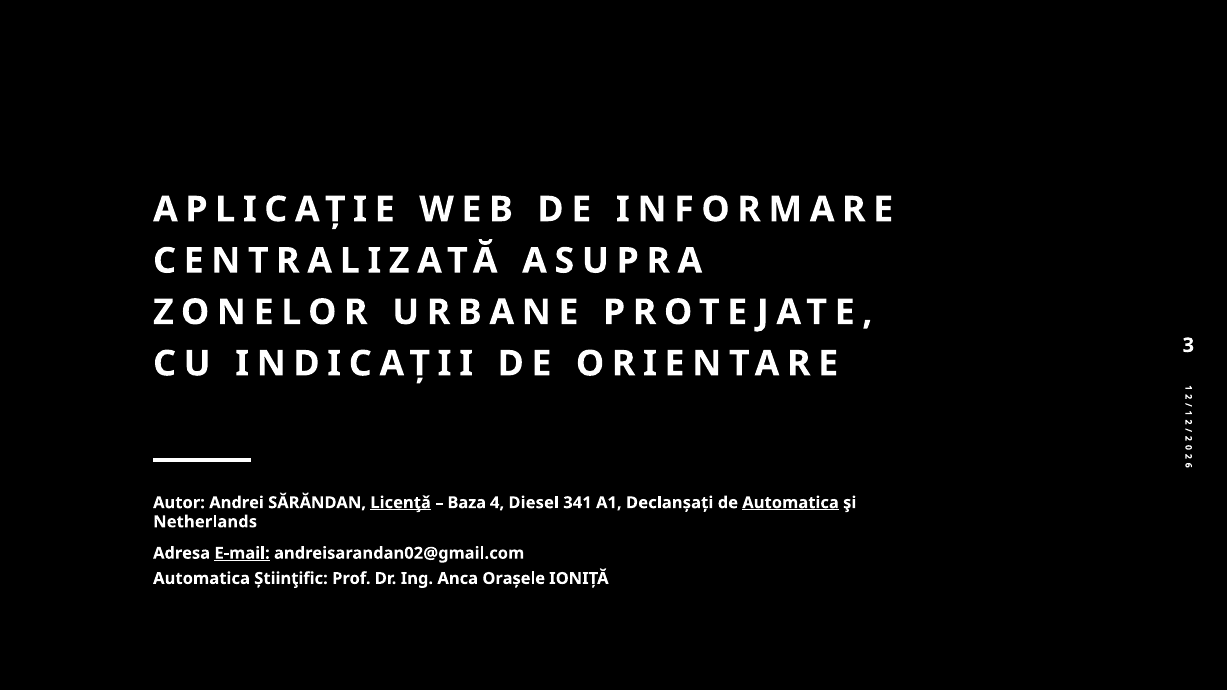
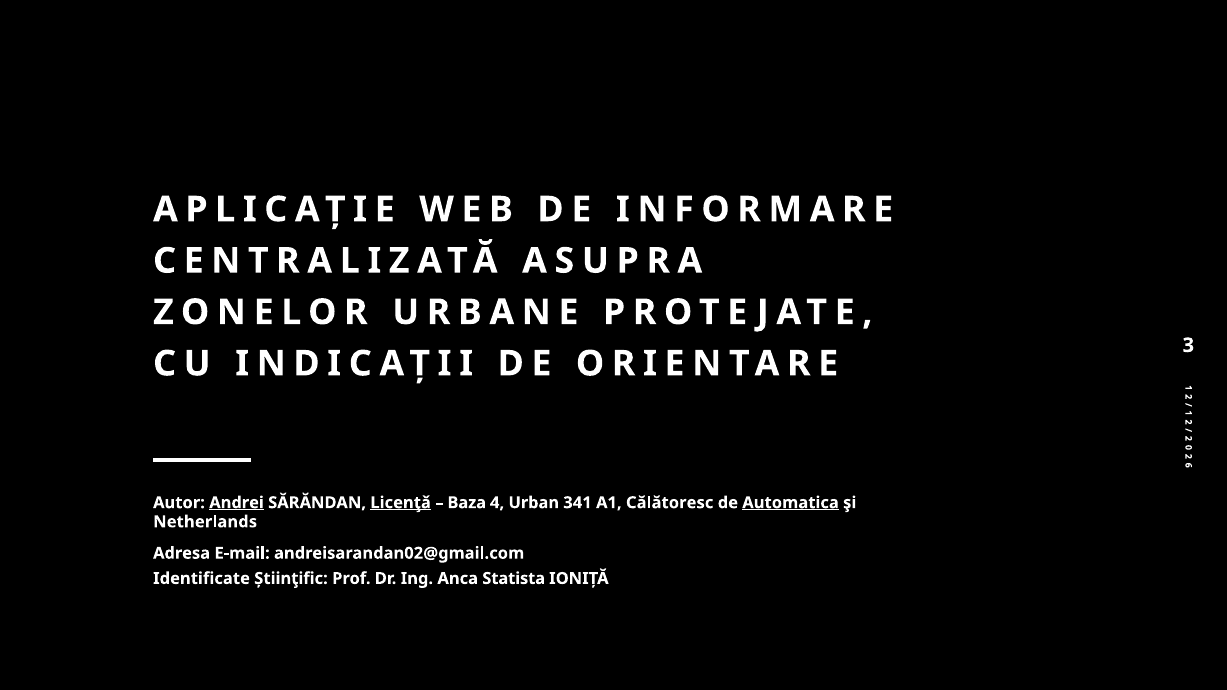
Andrei underline: none -> present
Diesel: Diesel -> Urban
Declanșați: Declanșați -> Călătoresc
E-mail underline: present -> none
Automatica at (202, 579): Automatica -> Identificate
Orașele: Orașele -> Statista
